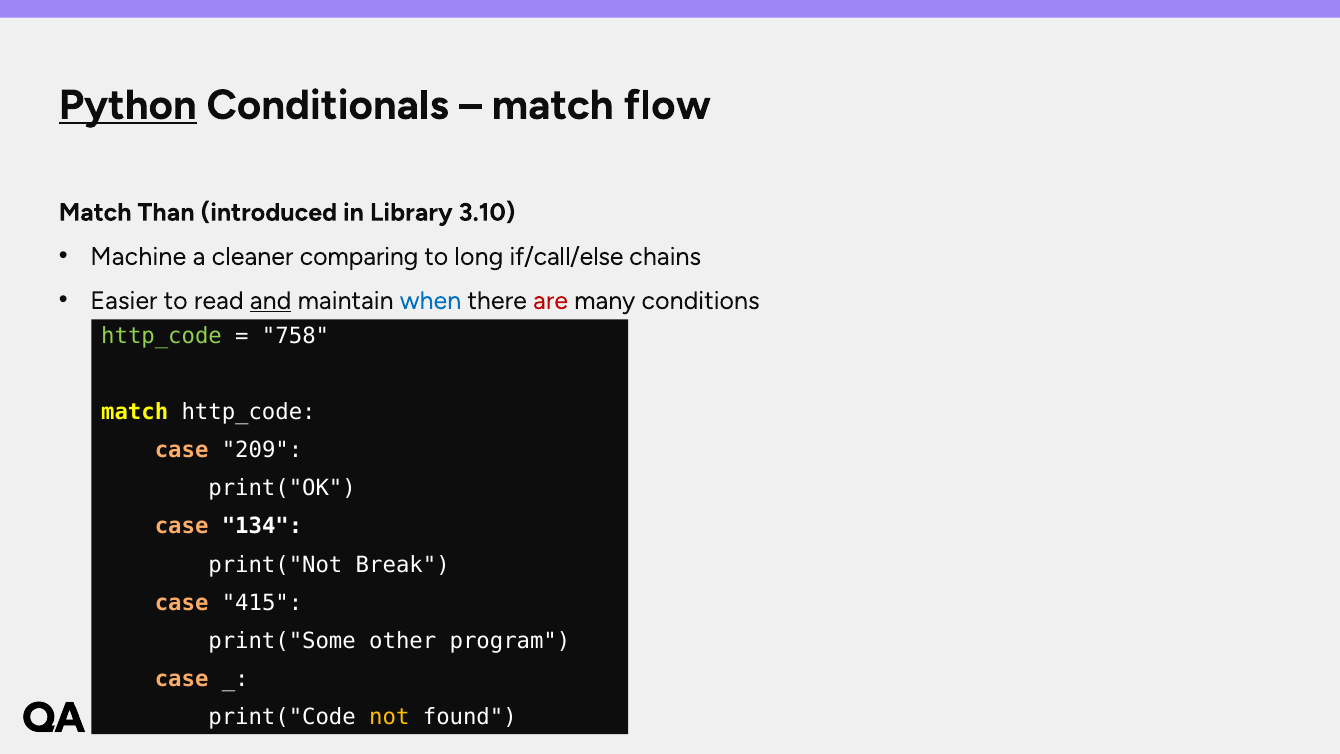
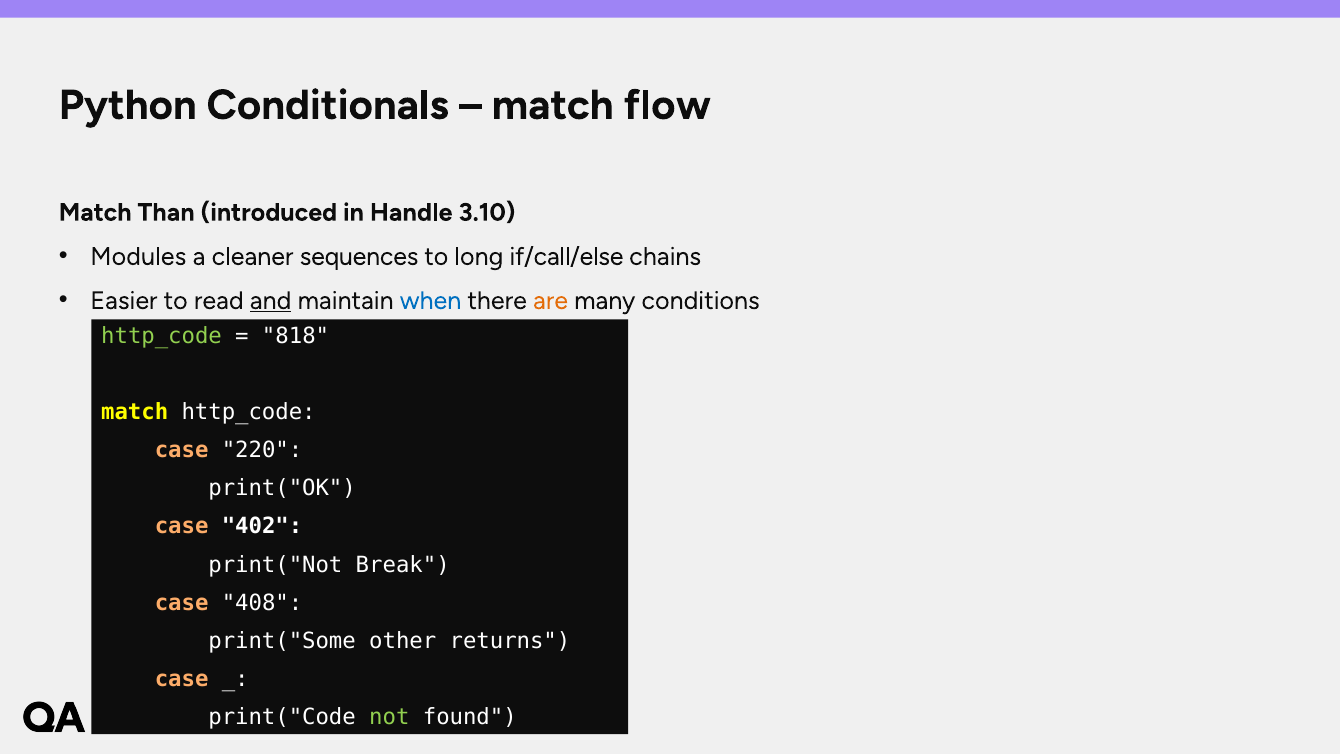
Python underline: present -> none
Library: Library -> Handle
Machine: Machine -> Modules
comparing: comparing -> sequences
are colour: red -> orange
758: 758 -> 818
209: 209 -> 220
134: 134 -> 402
415: 415 -> 408
program: program -> returns
not colour: yellow -> light green
